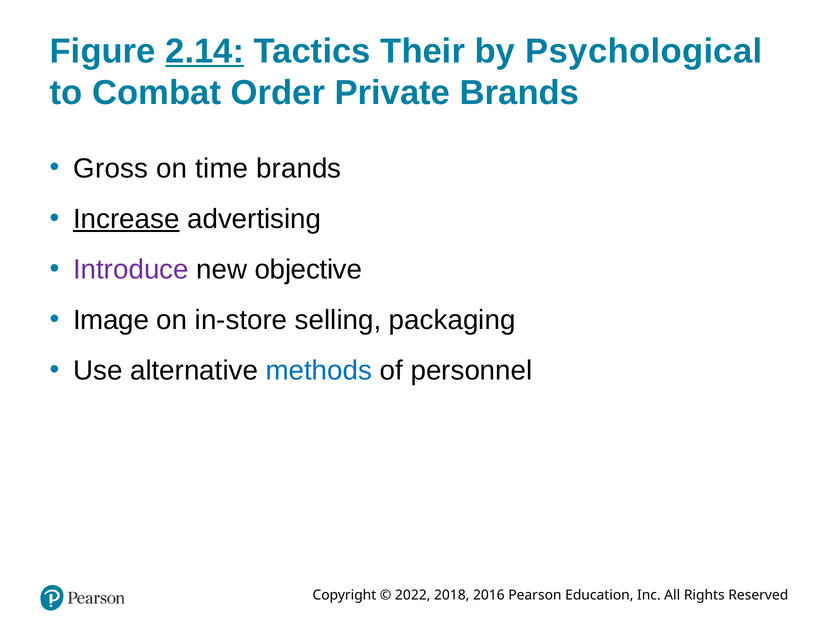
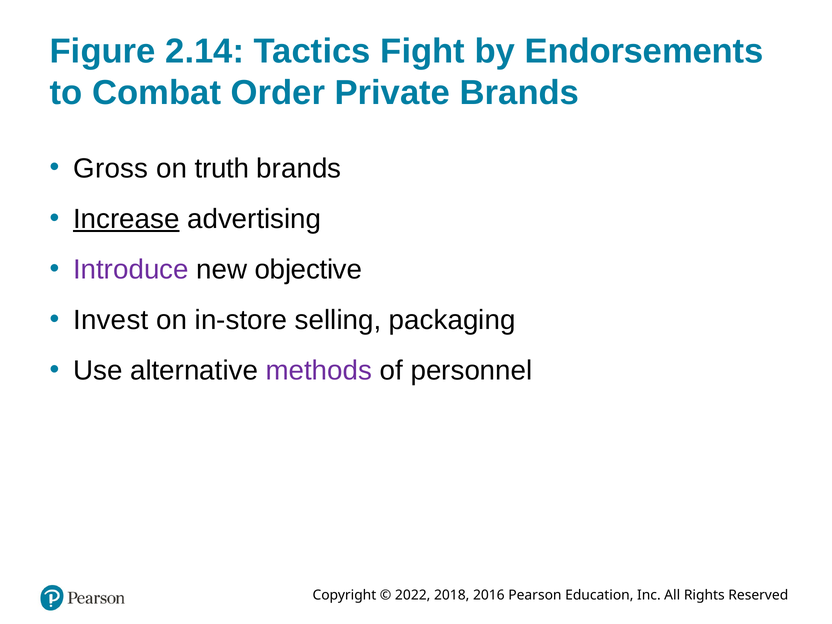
2.14 underline: present -> none
Their: Their -> Fight
Psychological: Psychological -> Endorsements
time: time -> truth
Image: Image -> Invest
methods colour: blue -> purple
